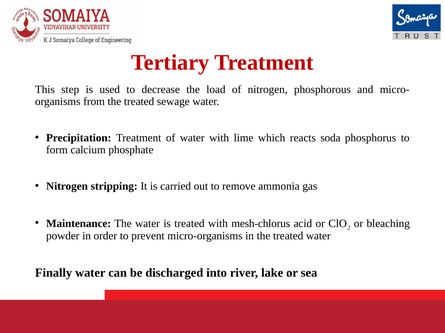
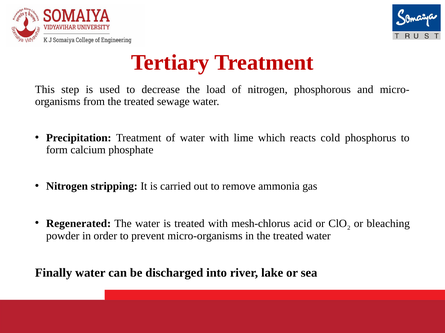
soda: soda -> cold
Maintenance: Maintenance -> Regenerated
